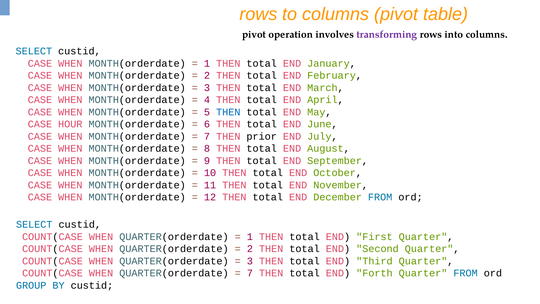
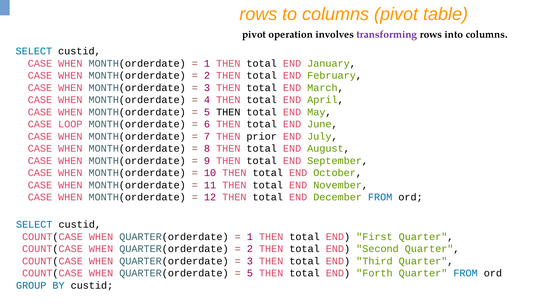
THEN at (228, 112) colour: blue -> black
HOUR: HOUR -> LOOP
7 at (250, 273): 7 -> 5
